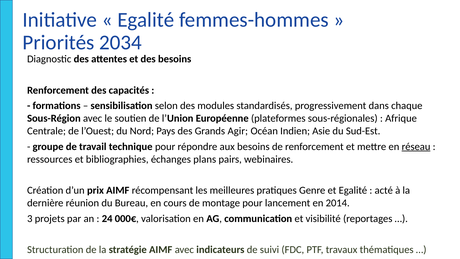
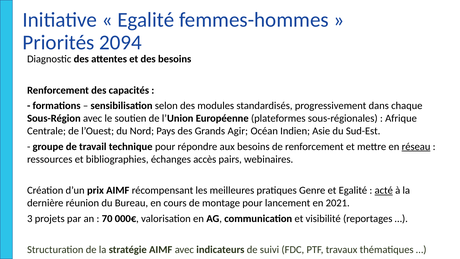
2034: 2034 -> 2094
plans: plans -> accès
acté underline: none -> present
2014: 2014 -> 2021
24: 24 -> 70
